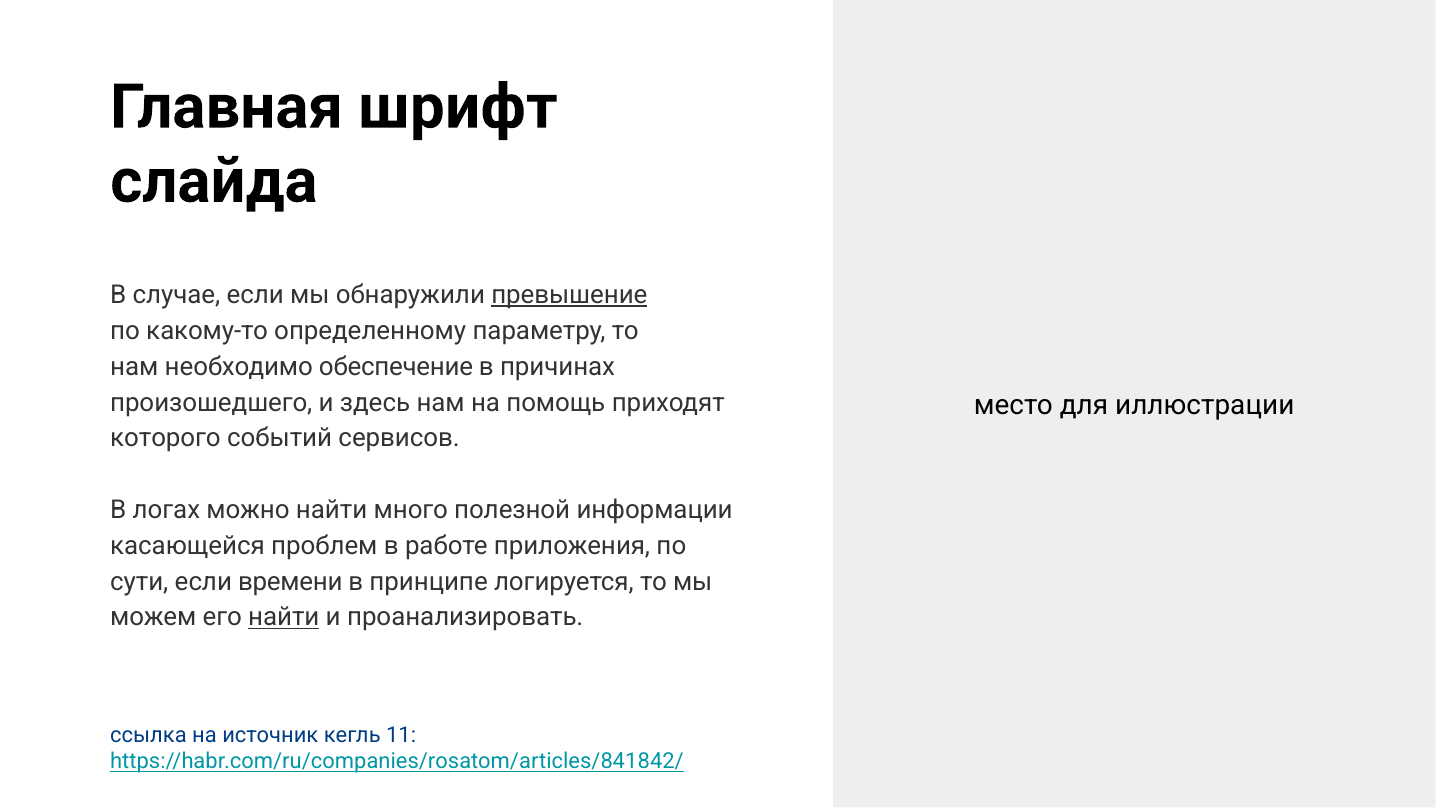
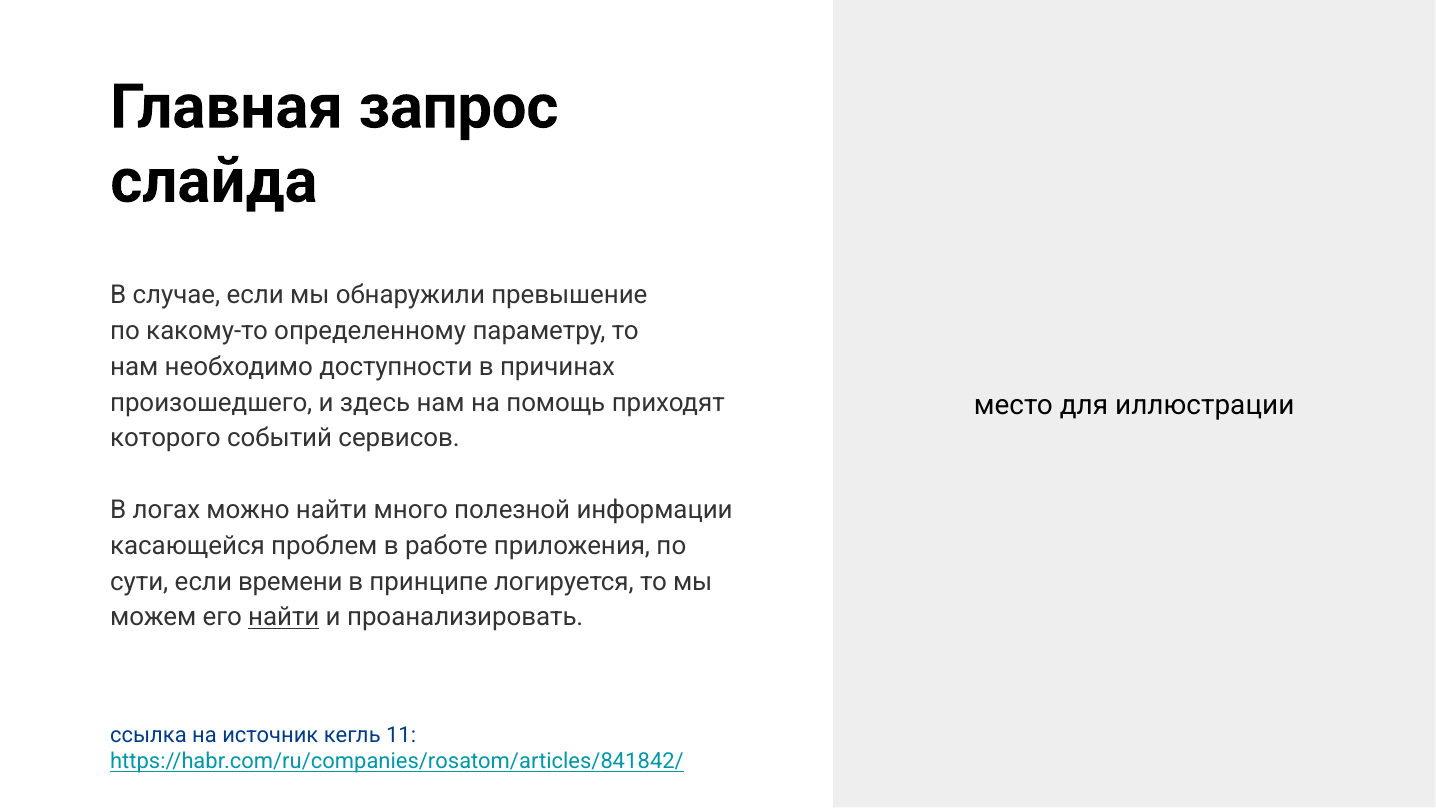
шрифт: шрифт -> запрос
превышение underline: present -> none
обеспечение: обеспечение -> доступности
